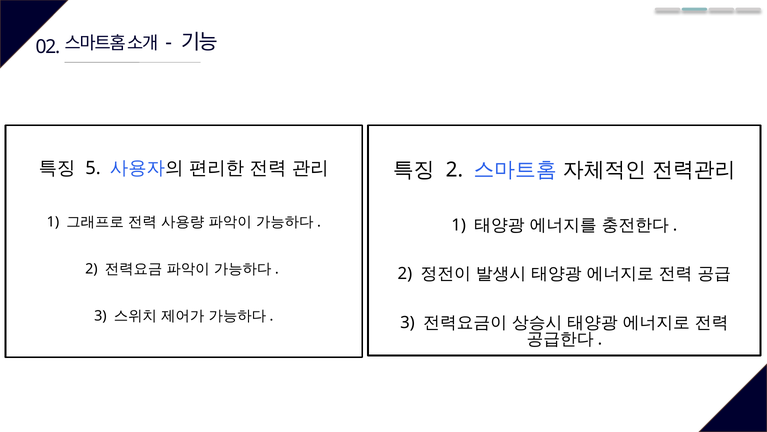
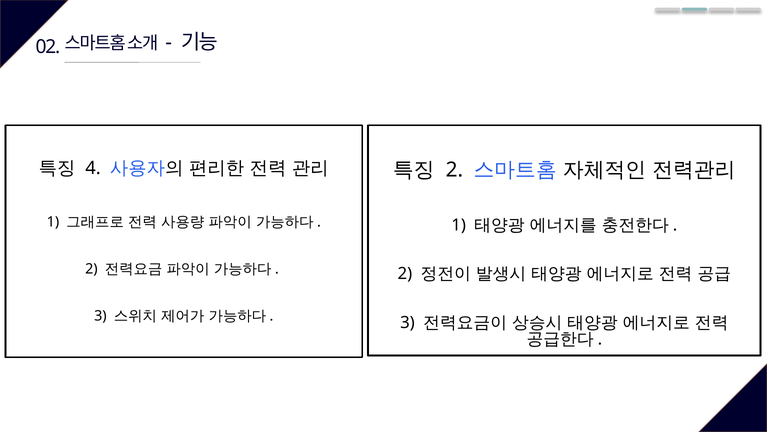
5: 5 -> 4
